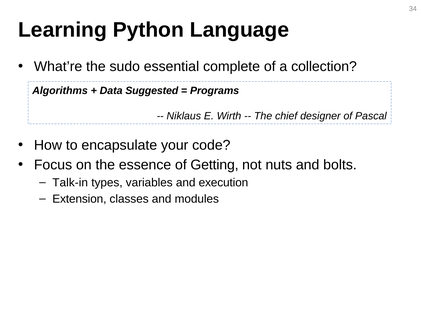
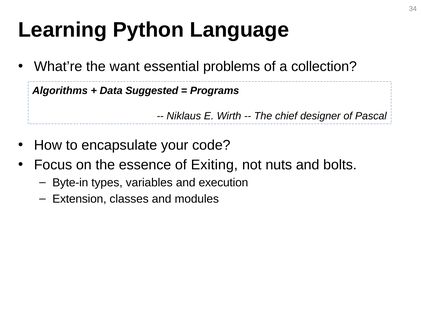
sudo: sudo -> want
complete: complete -> problems
Getting: Getting -> Exiting
Talk-in: Talk-in -> Byte-in
